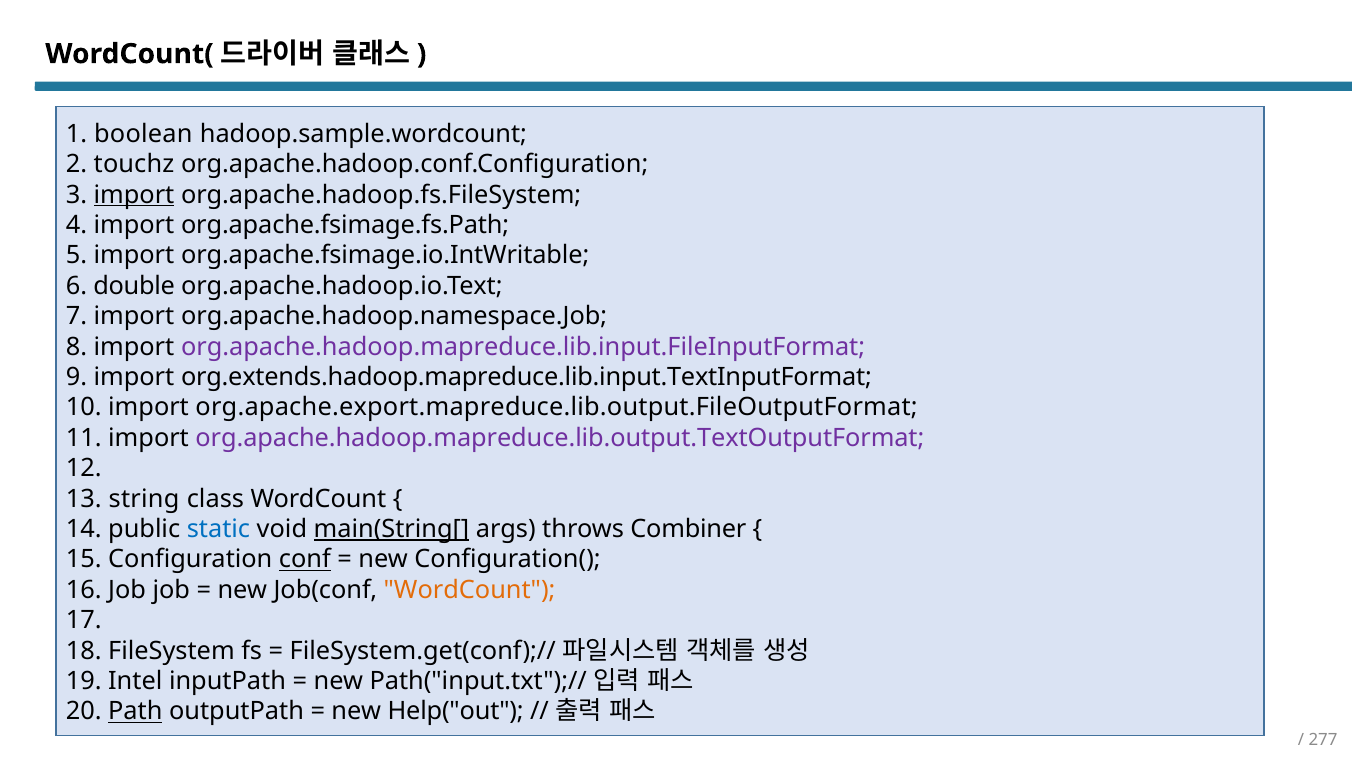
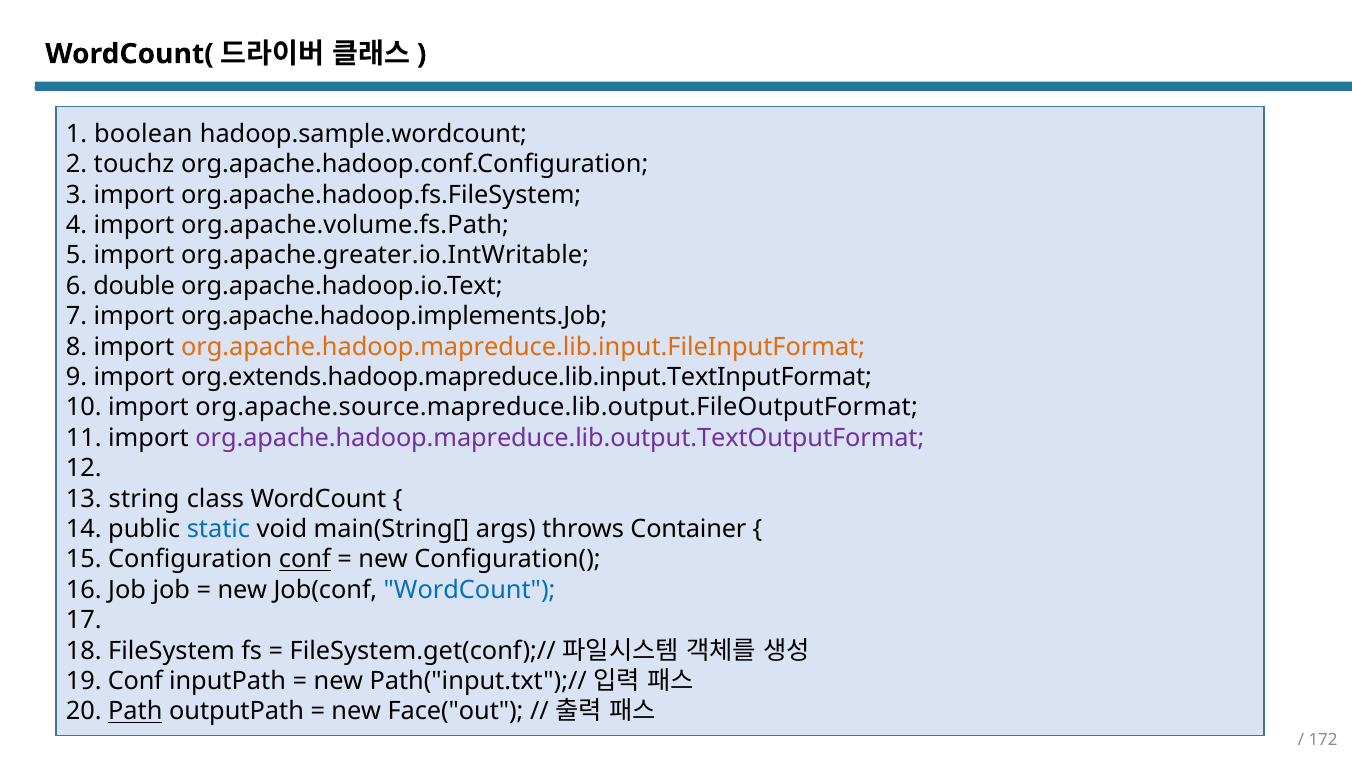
import at (134, 195) underline: present -> none
org.apache.fsimage.fs.Path: org.apache.fsimage.fs.Path -> org.apache.volume.fs.Path
org.apache.fsimage.io.IntWritable: org.apache.fsimage.io.IntWritable -> org.apache.greater.io.IntWritable
org.apache.hadoop.namespace.Job: org.apache.hadoop.namespace.Job -> org.apache.hadoop.implements.Job
org.apache.hadoop.mapreduce.lib.input.FileInputFormat colour: purple -> orange
org.apache.export.mapreduce.lib.output.FileOutputFormat: org.apache.export.mapreduce.lib.output.FileOutputFormat -> org.apache.source.mapreduce.lib.output.FileOutputFormat
main(String[ underline: present -> none
Combiner: Combiner -> Container
WordCount at (470, 590) colour: orange -> blue
19 Intel: Intel -> Conf
Help("out: Help("out -> Face("out
277: 277 -> 172
